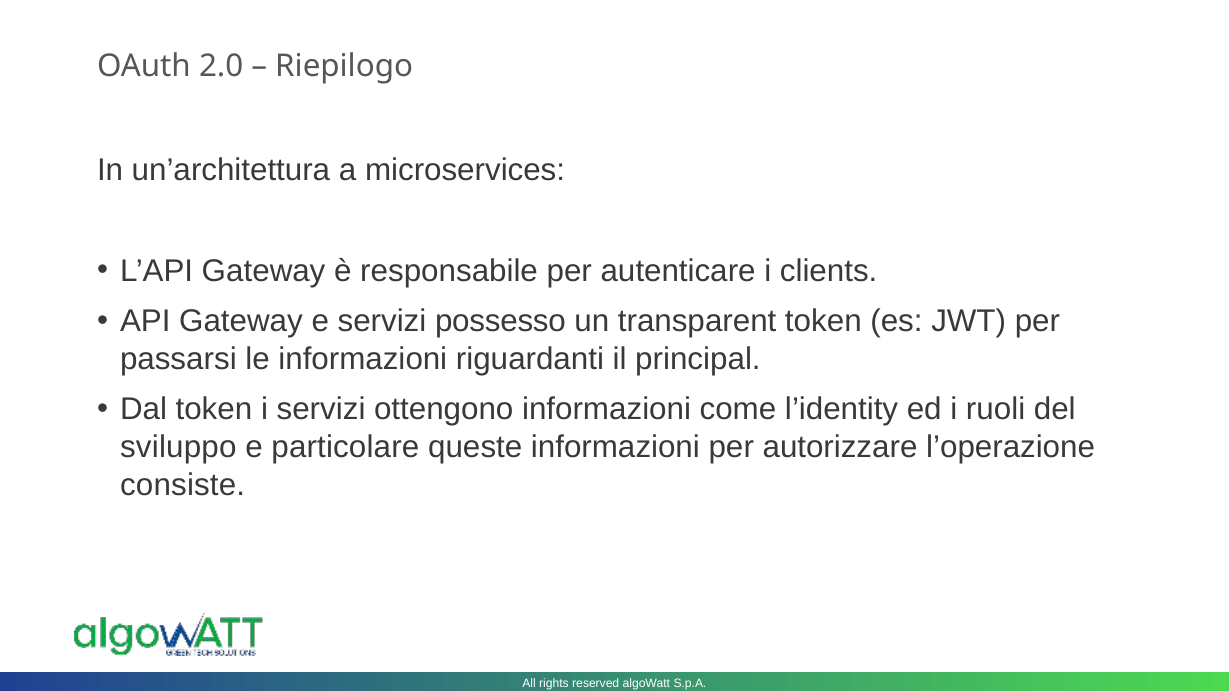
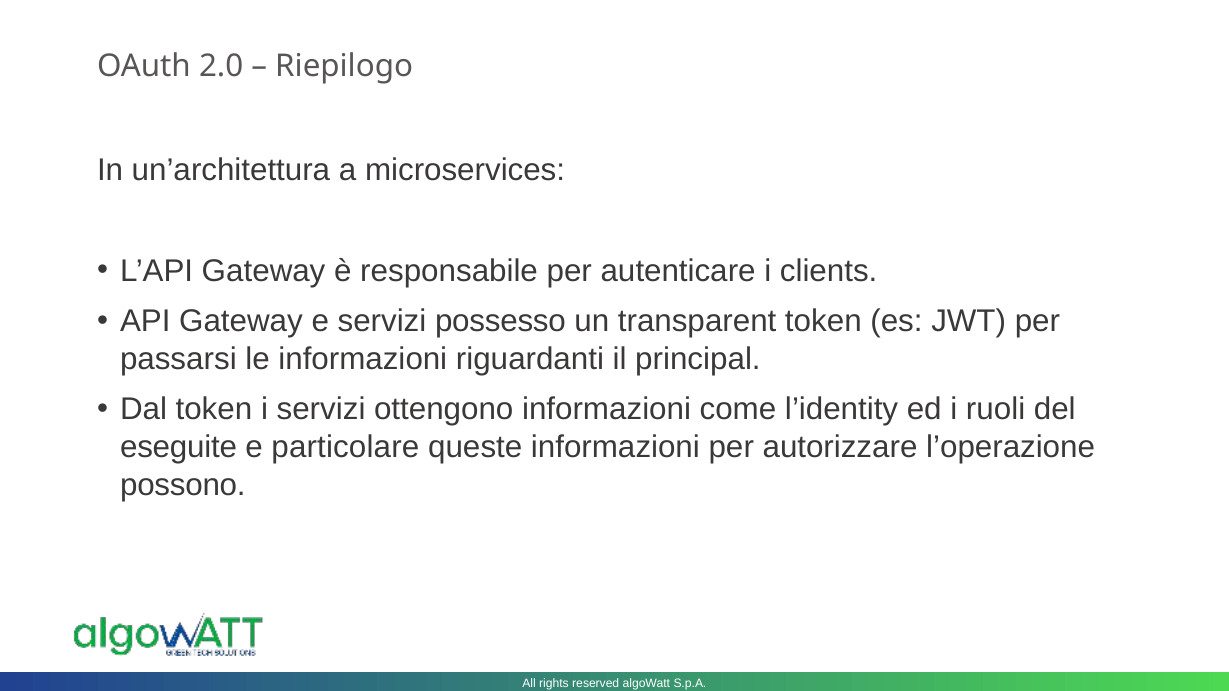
sviluppo: sviluppo -> eseguite
consiste: consiste -> possono
